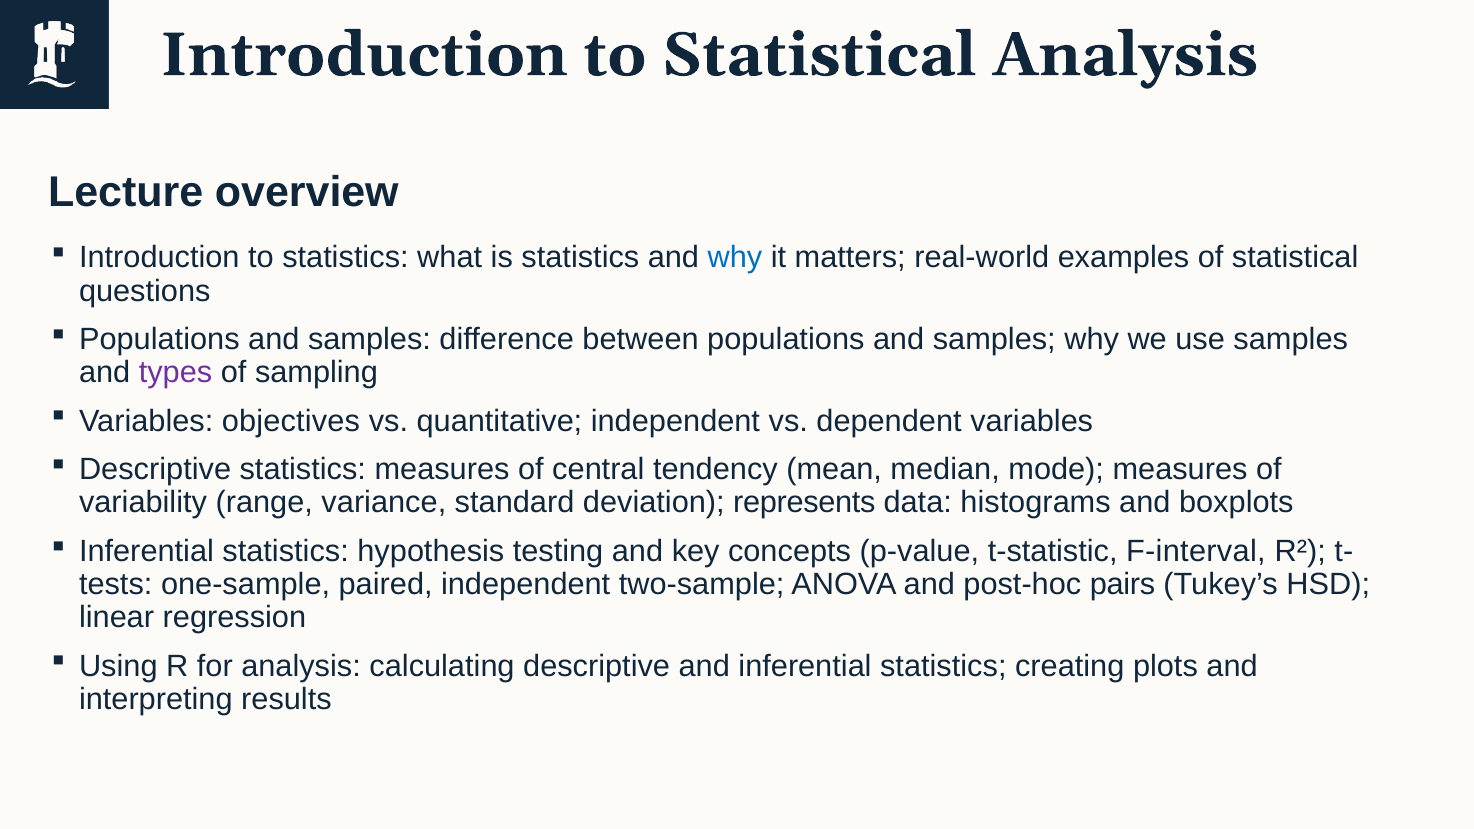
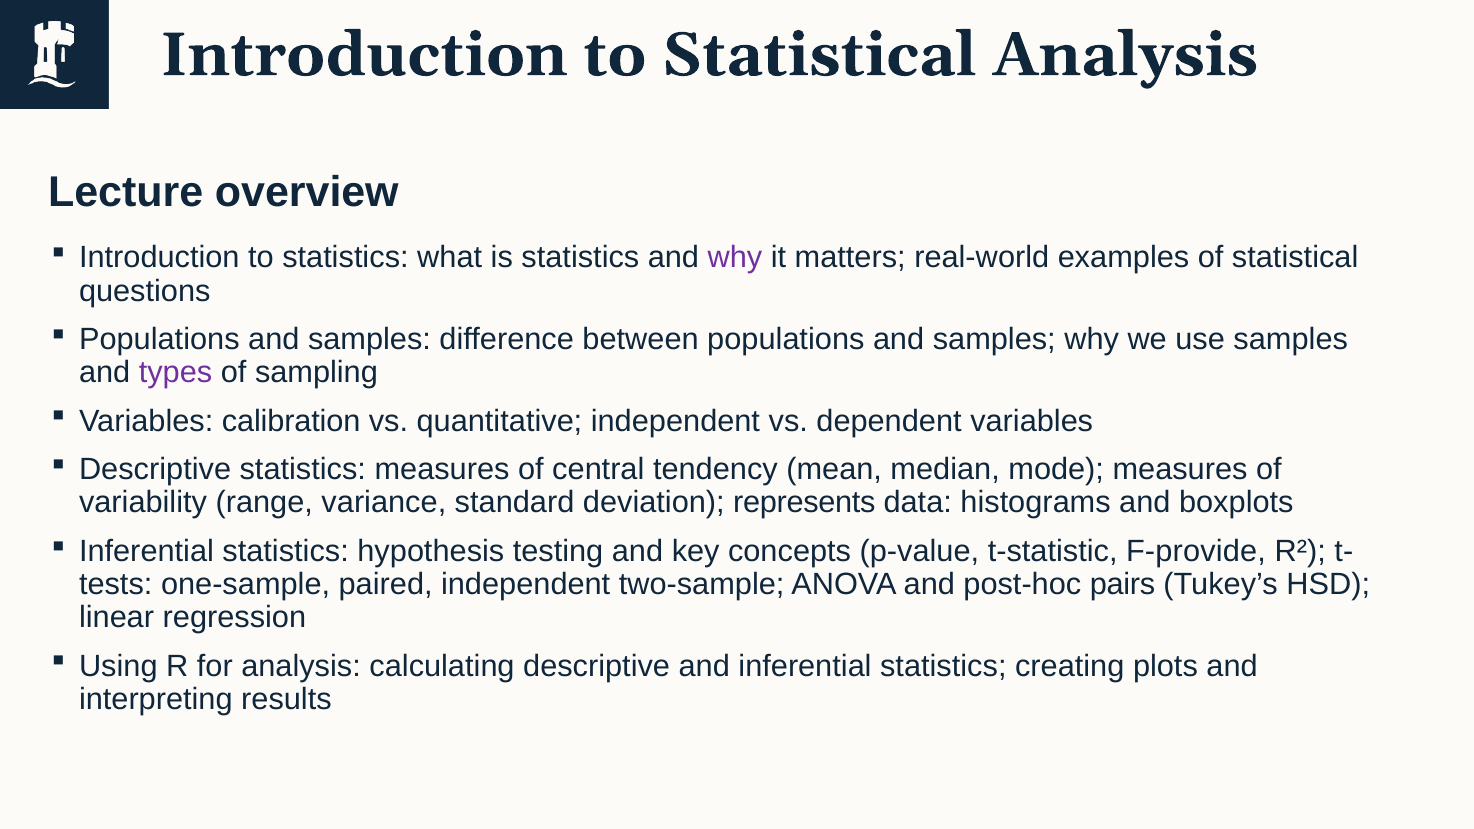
why at (735, 258) colour: blue -> purple
objectives: objectives -> calibration
F-interval: F-interval -> F-provide
